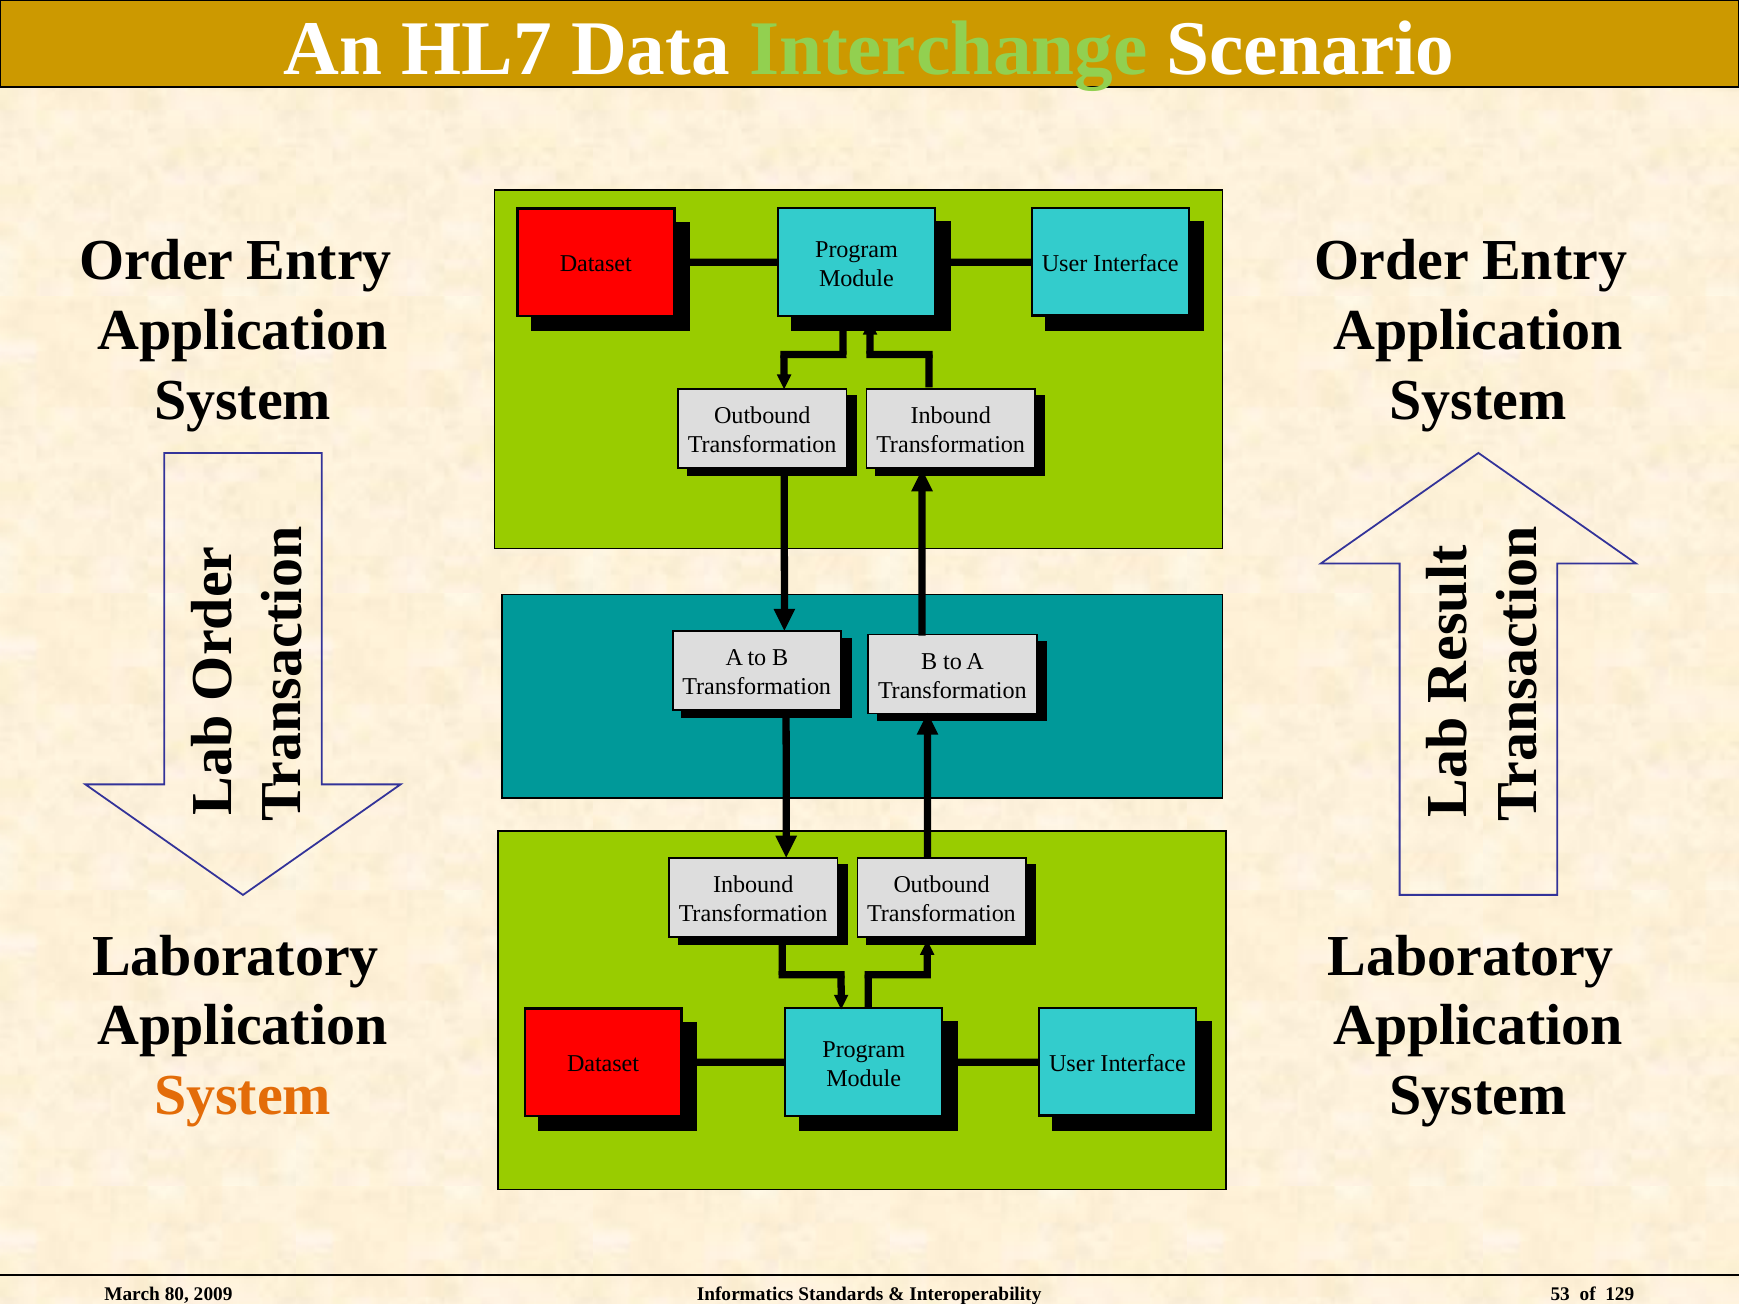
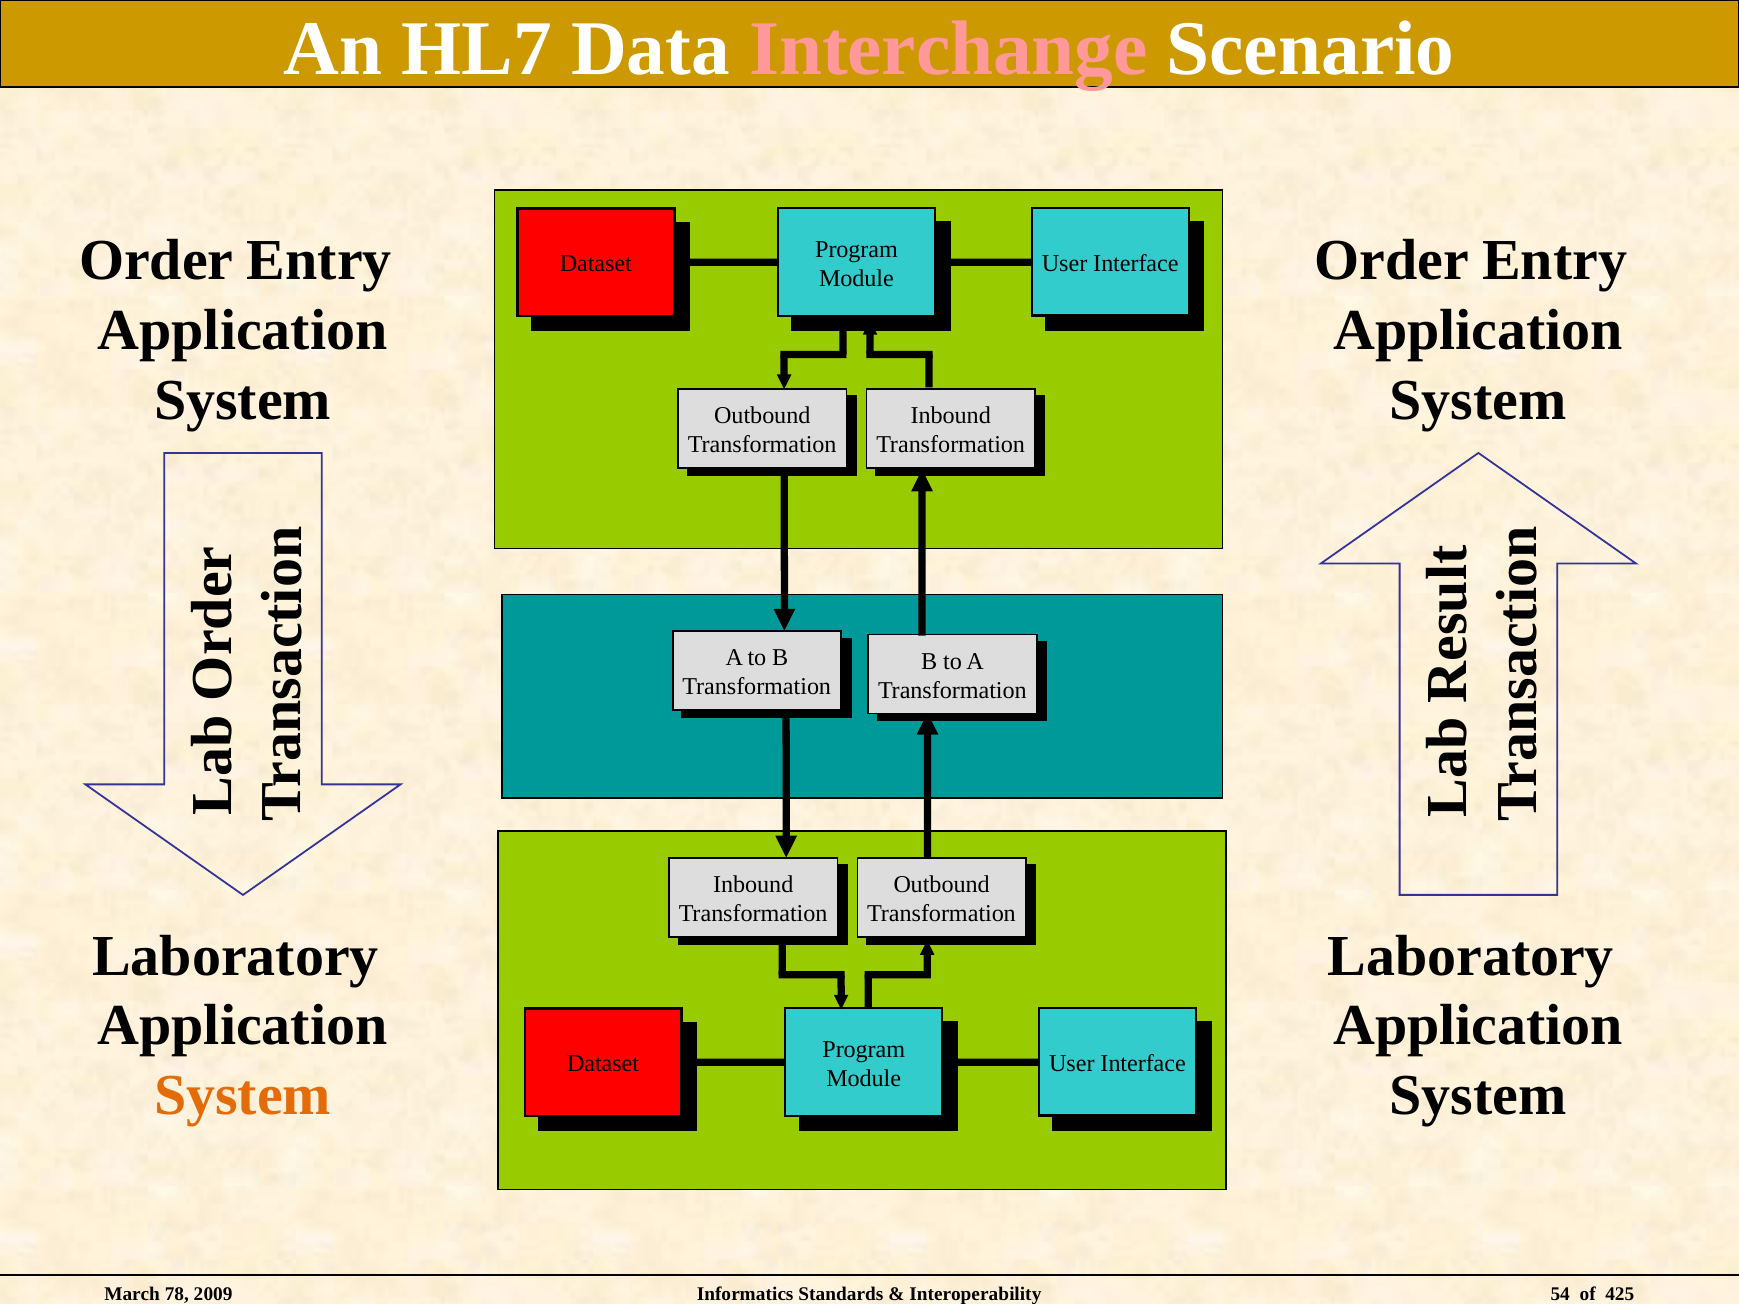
Interchange colour: light green -> pink
80: 80 -> 78
53: 53 -> 54
129: 129 -> 425
